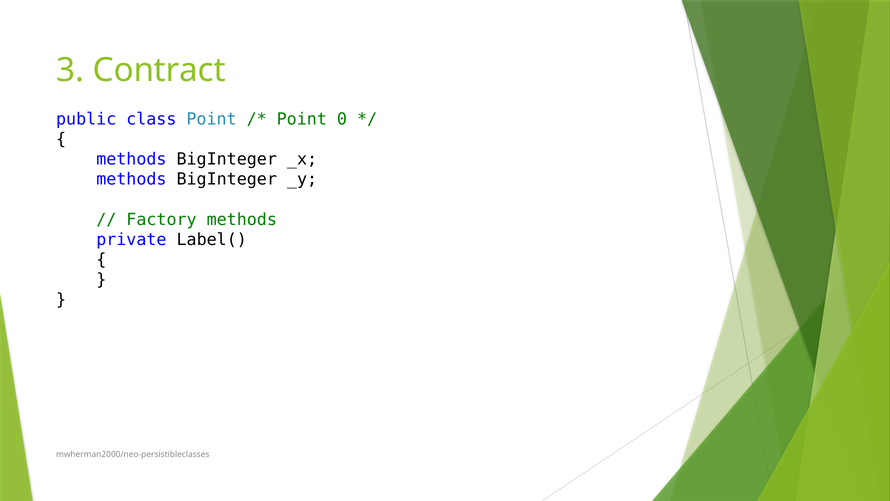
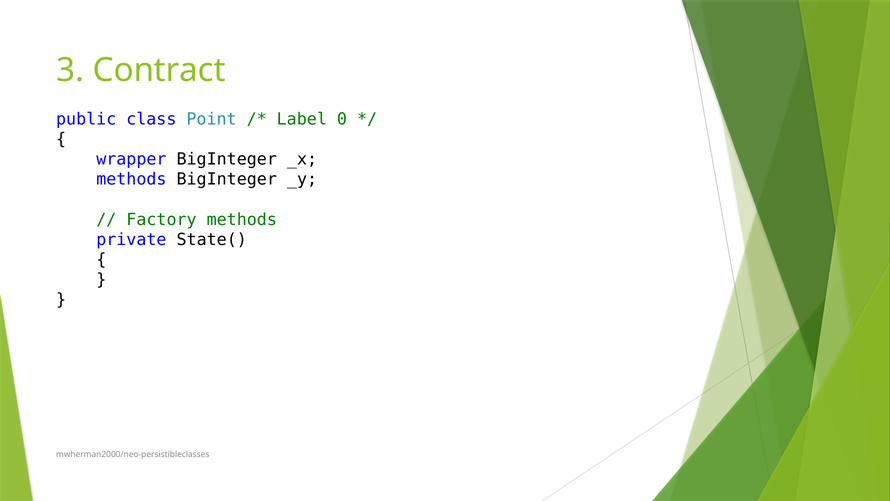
Point at (302, 119): Point -> Label
methods at (131, 159): methods -> wrapper
Label(: Label( -> State(
